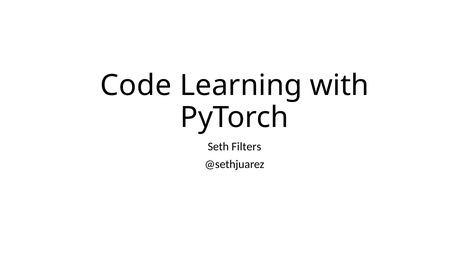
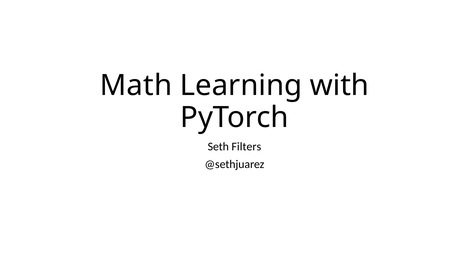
Code: Code -> Math
